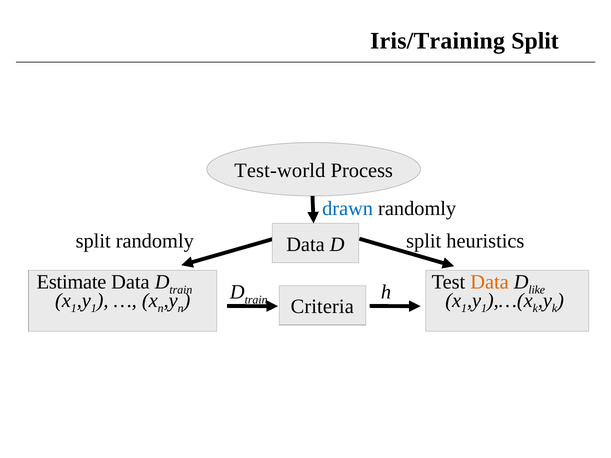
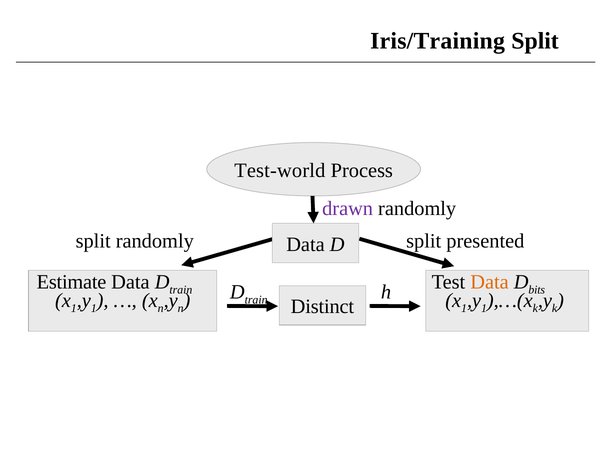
drawn colour: blue -> purple
heuristics: heuristics -> presented
like: like -> bits
Criteria: Criteria -> Distinct
